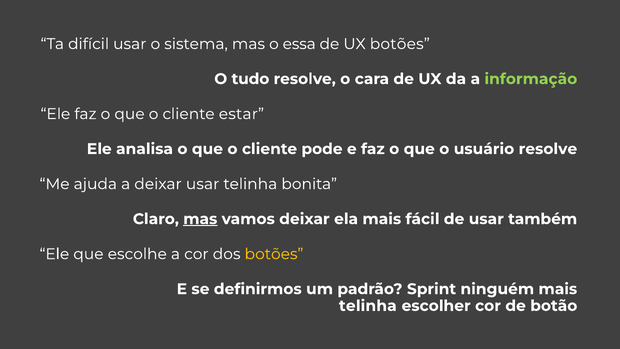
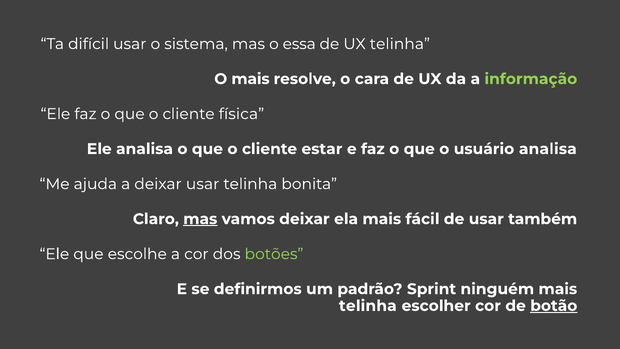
UX botões: botões -> telinha
O tudo: tudo -> mais
estar: estar -> física
pode: pode -> estar
usuário resolve: resolve -> analisa
botões at (274, 254) colour: yellow -> light green
botão underline: none -> present
